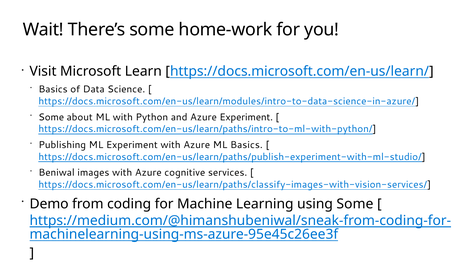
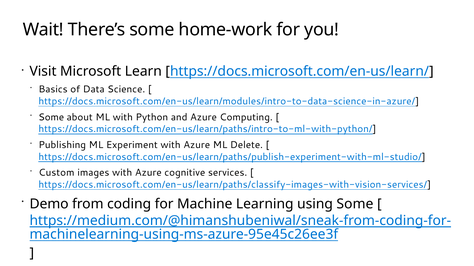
Azure Experiment: Experiment -> Computing
ML Basics: Basics -> Delete
Beniwal: Beniwal -> Custom
